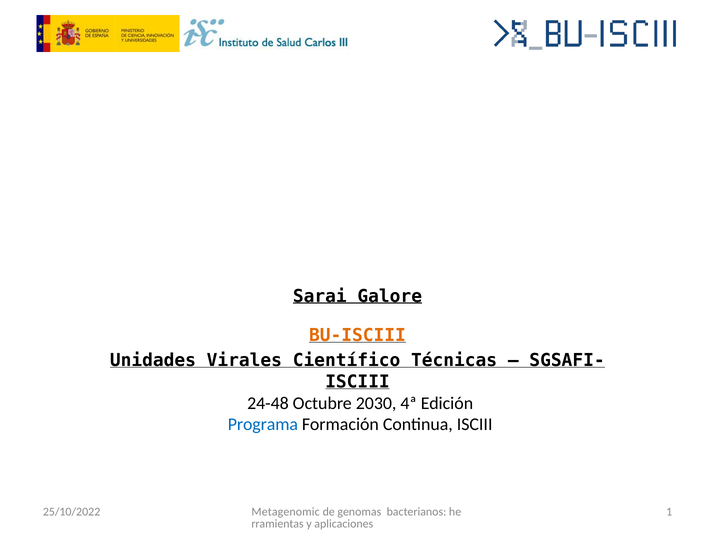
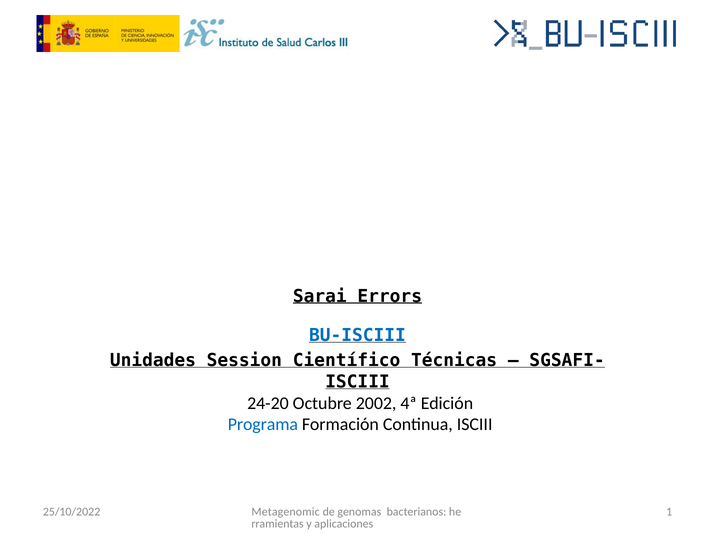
Galore: Galore -> Errors
BU-ISCIII colour: orange -> blue
Unidades Virales: Virales -> Session
24-48: 24-48 -> 24-20
2030: 2030 -> 2002
